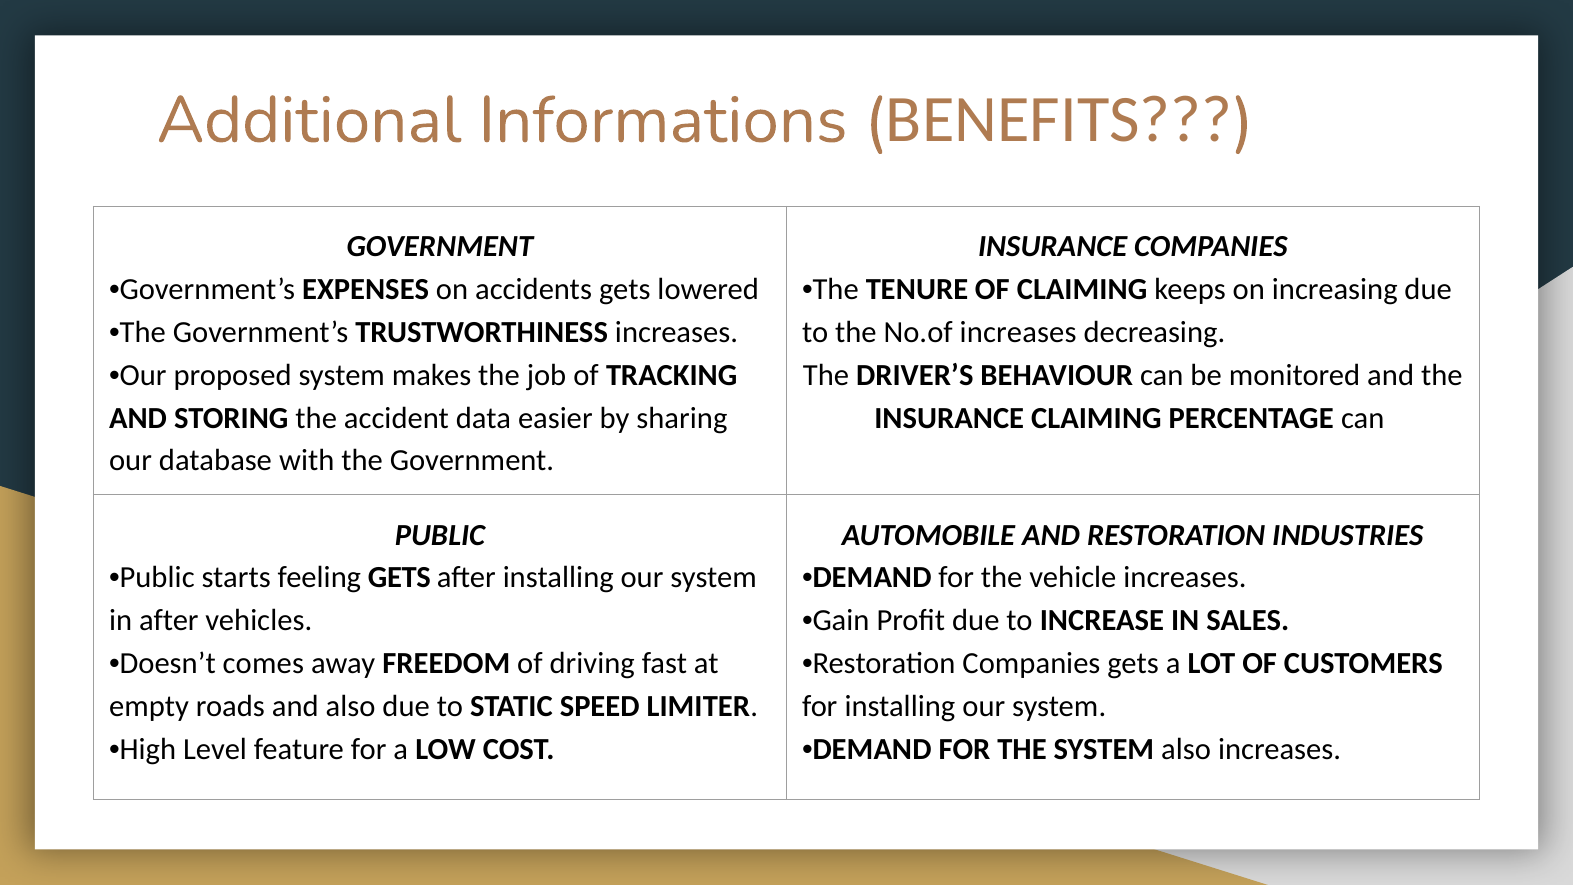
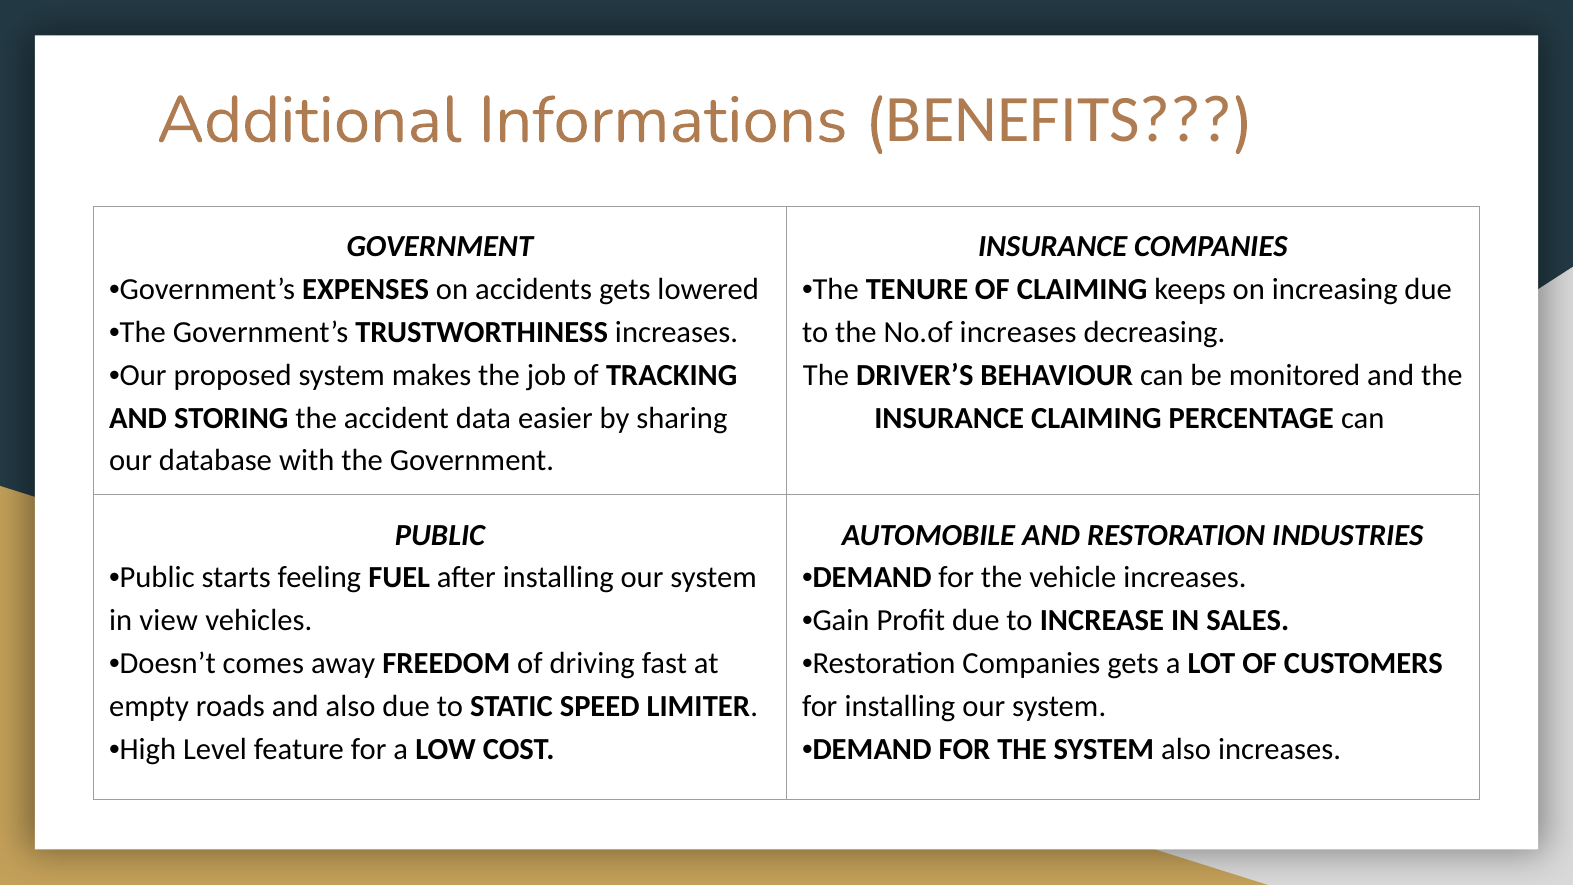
feeling GETS: GETS -> FUEL
in after: after -> view
